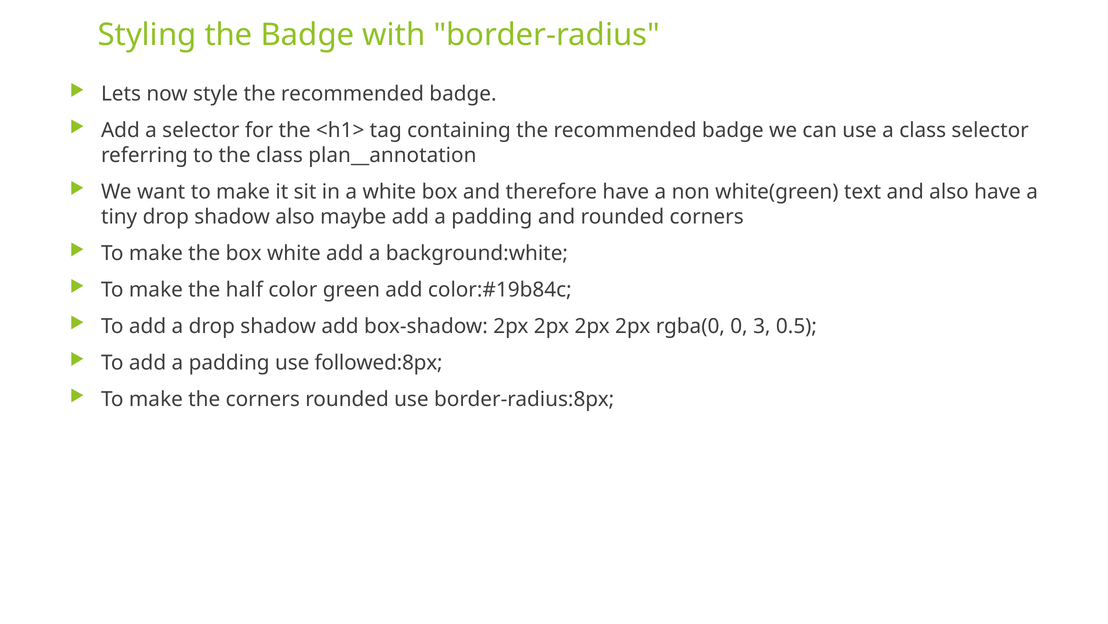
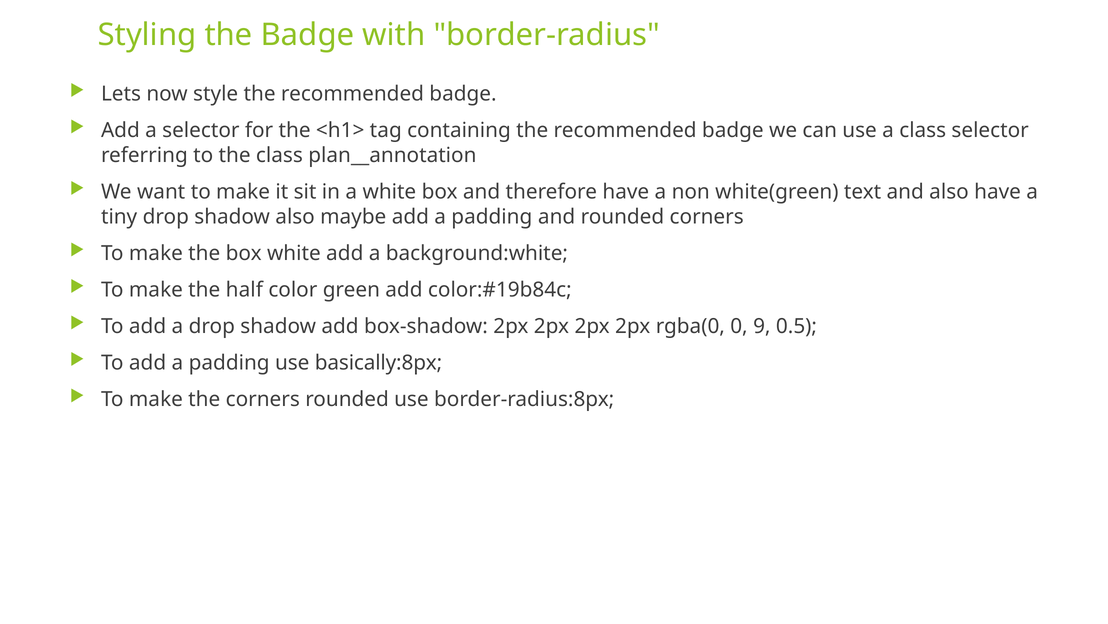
3: 3 -> 9
followed:8px: followed:8px -> basically:8px
